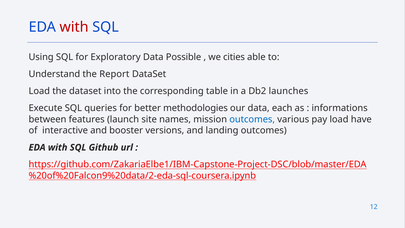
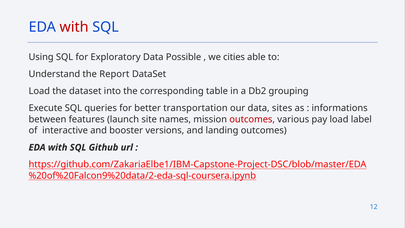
launches: launches -> grouping
methodologies: methodologies -> transportation
each: each -> sites
outcomes at (252, 119) colour: blue -> red
have: have -> label
